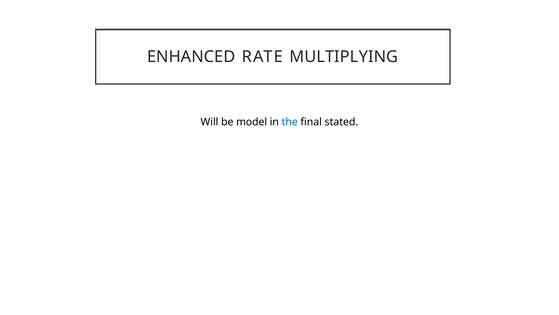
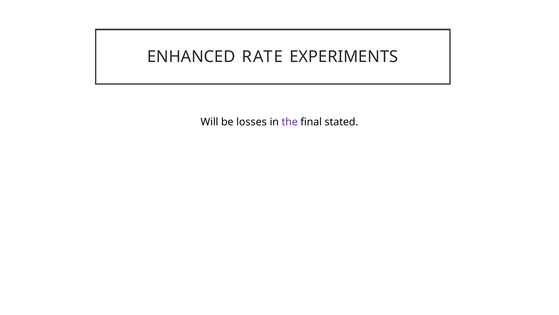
MULTIPLYING: MULTIPLYING -> EXPERIMENTS
model: model -> losses
the colour: blue -> purple
